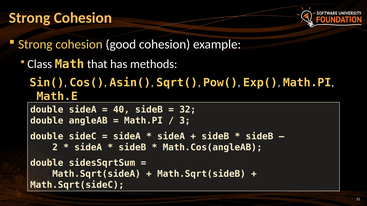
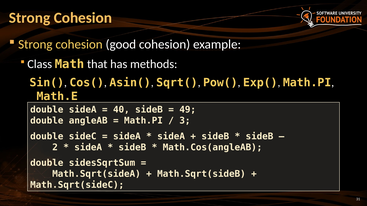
32: 32 -> 49
